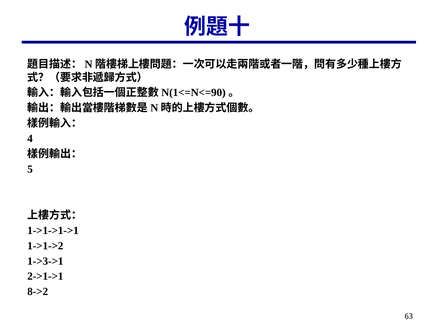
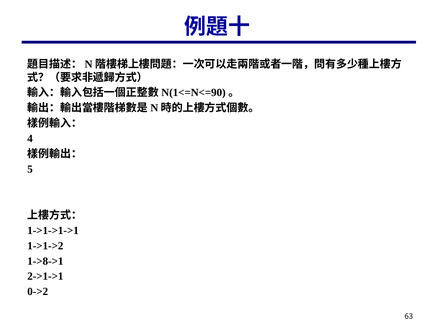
1->3->1: 1->3->1 -> 1->8->1
8->2: 8->2 -> 0->2
